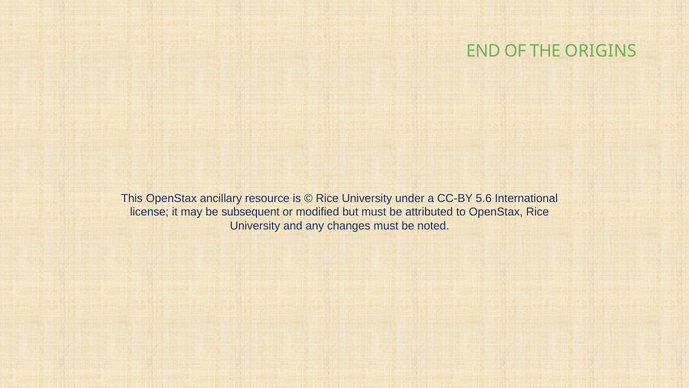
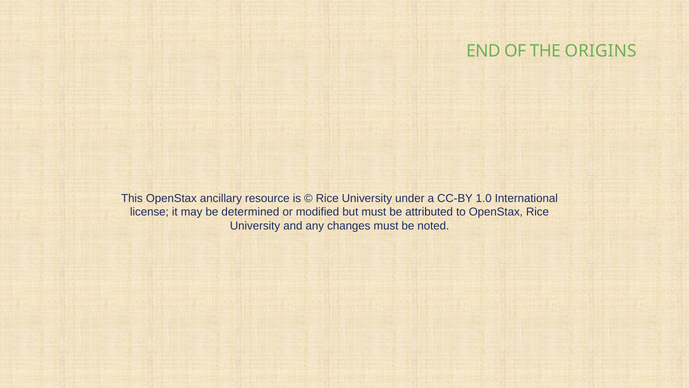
5.6: 5.6 -> 1.0
subsequent: subsequent -> determined
